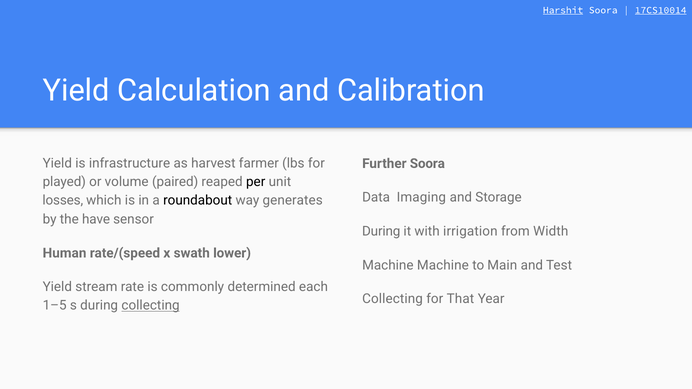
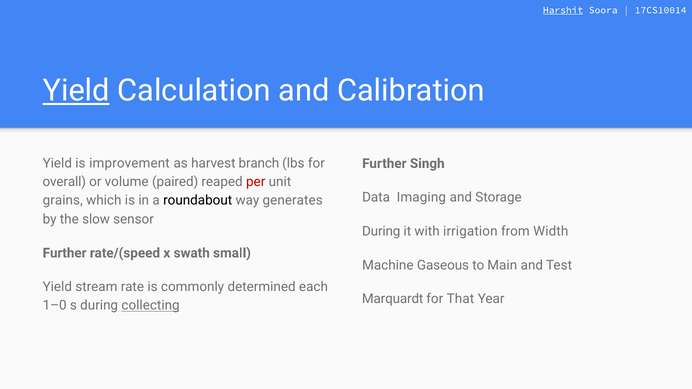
17CS10014 underline: present -> none
Yield at (76, 91) underline: none -> present
infrastructure: infrastructure -> improvement
farmer: farmer -> branch
Further Soora: Soora -> Singh
played: played -> overall
per colour: black -> red
losses: losses -> grains
have: have -> slow
Human at (65, 253): Human -> Further
lower: lower -> small
Machine Machine: Machine -> Gaseous
Collecting at (393, 299): Collecting -> Marquardt
1–5: 1–5 -> 1–0
